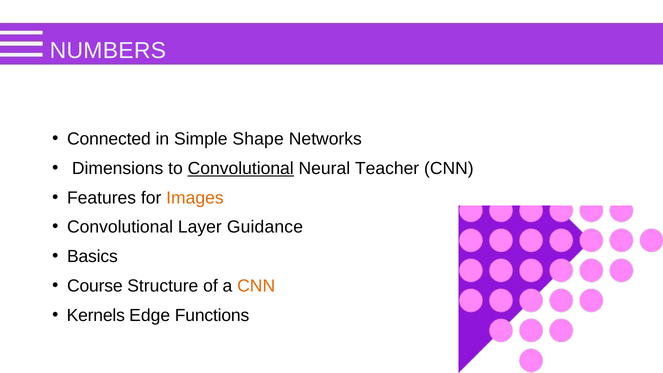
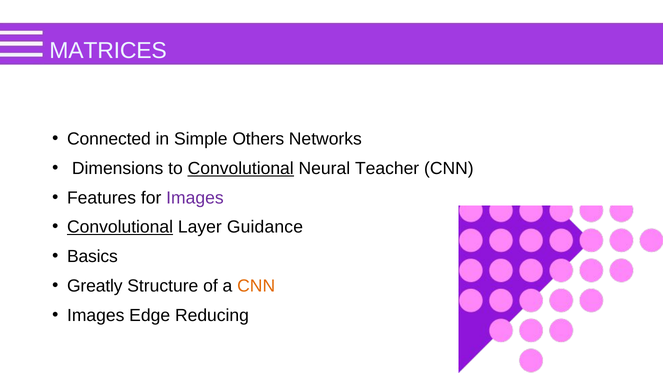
NUMBERS: NUMBERS -> MATRICES
Shape: Shape -> Others
Images at (195, 198) colour: orange -> purple
Convolutional at (120, 227) underline: none -> present
Course: Course -> Greatly
Kernels at (96, 315): Kernels -> Images
Functions: Functions -> Reducing
